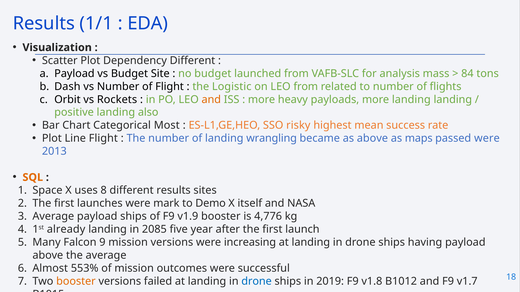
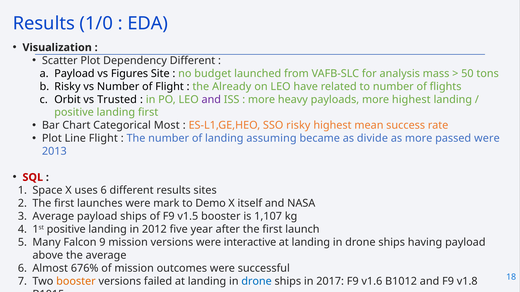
1/1: 1/1 -> 1/0
vs Budget: Budget -> Figures
84: 84 -> 50
Dash at (67, 87): Dash -> Risky
Logistic: Logistic -> Already
LEO from: from -> have
Rockets: Rockets -> Trusted
and at (211, 100) colour: orange -> purple
more landing: landing -> highest
landing also: also -> first
wrangling: wrangling -> assuming
as above: above -> divide
as maps: maps -> more
SQL colour: orange -> red
uses 8: 8 -> 6
v1.9: v1.9 -> v1.5
4,776: 4,776 -> 1,107
1st already: already -> positive
2085: 2085 -> 2012
increasing: increasing -> interactive
553%: 553% -> 676%
2019: 2019 -> 2017
v1.8: v1.8 -> v1.6
v1.7: v1.7 -> v1.8
